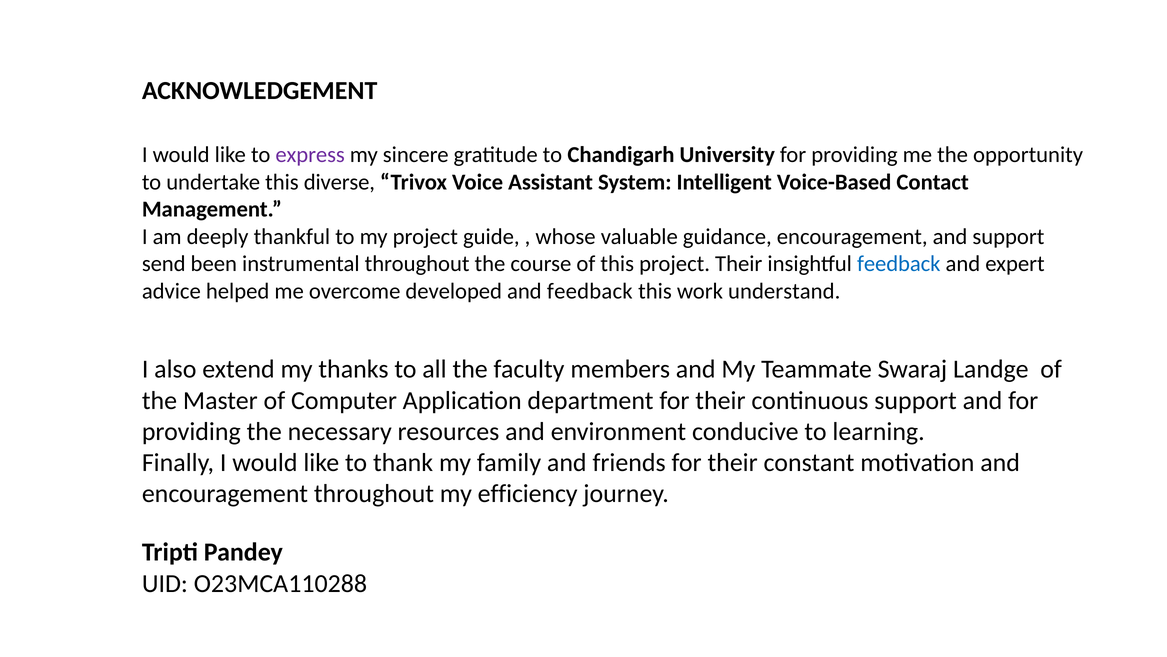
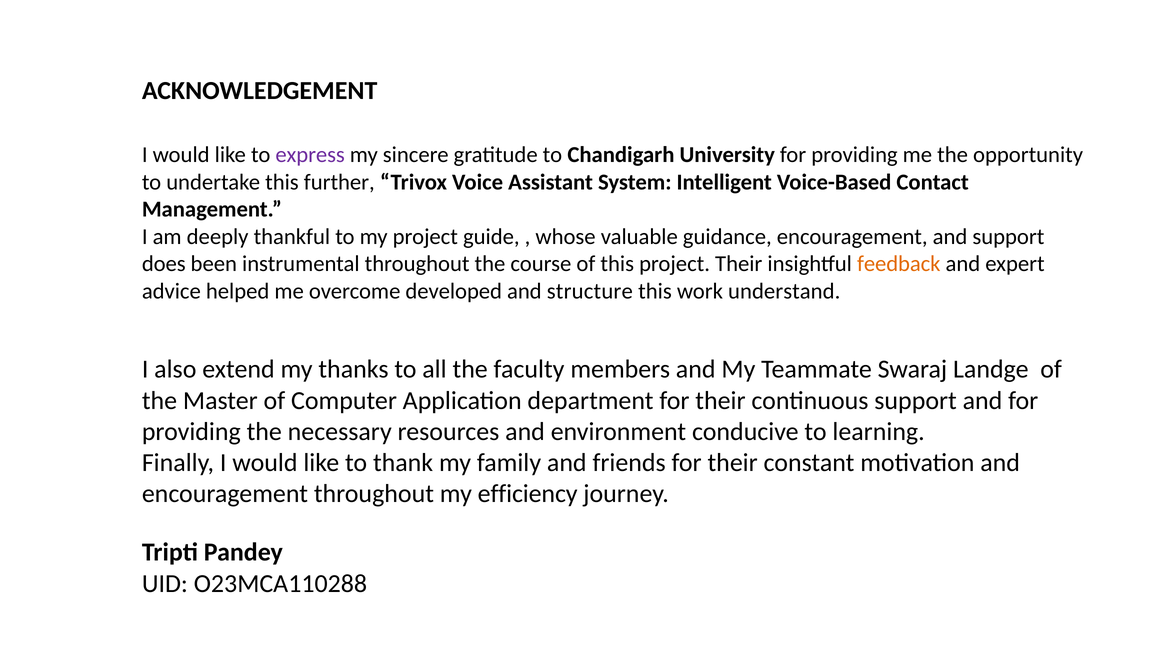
diverse: diverse -> further
send: send -> does
feedback at (899, 264) colour: blue -> orange
and feedback: feedback -> structure
